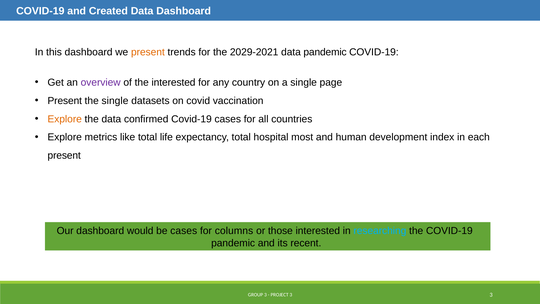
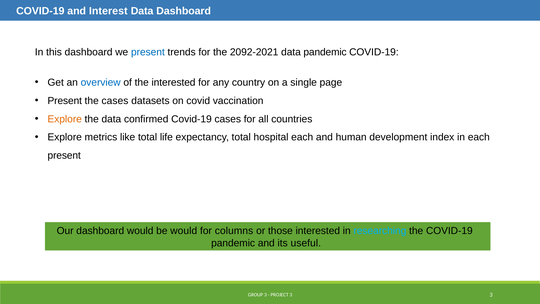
Created: Created -> Interest
present at (148, 52) colour: orange -> blue
2029-2021: 2029-2021 -> 2092-2021
overview colour: purple -> blue
the single: single -> cases
hospital most: most -> each
be cases: cases -> would
recent: recent -> useful
